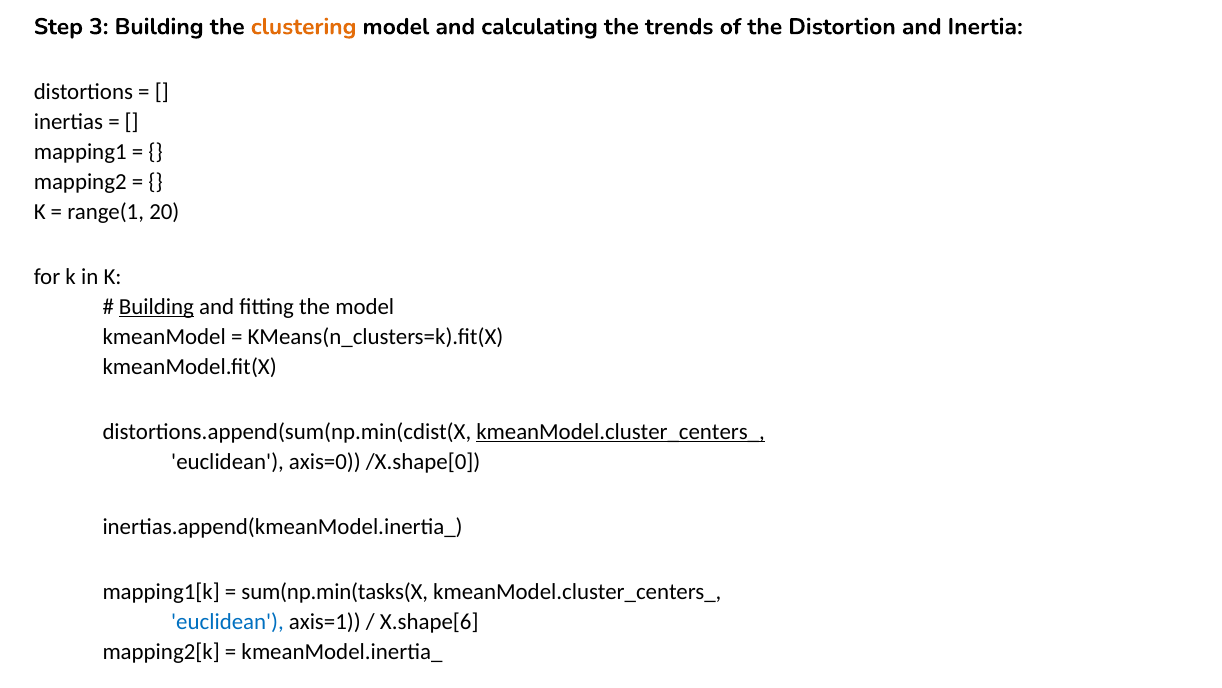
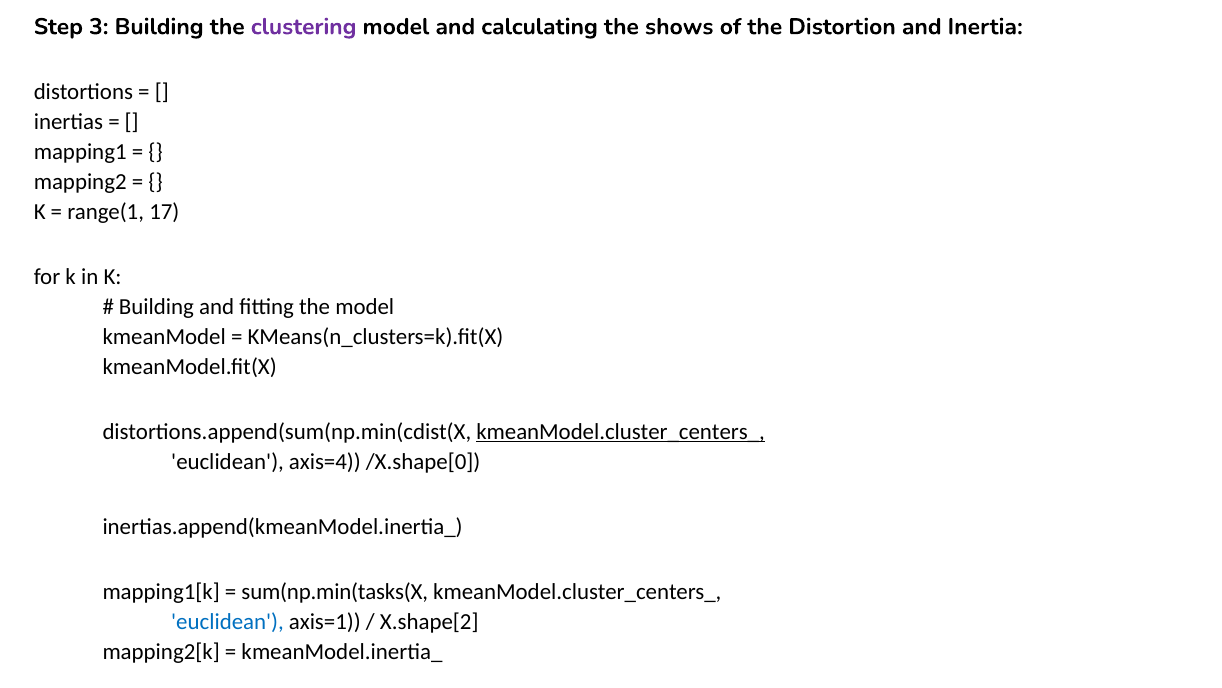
clustering colour: orange -> purple
trends: trends -> shows
20: 20 -> 17
Building at (156, 306) underline: present -> none
axis=0: axis=0 -> axis=4
X.shape[6: X.shape[6 -> X.shape[2
